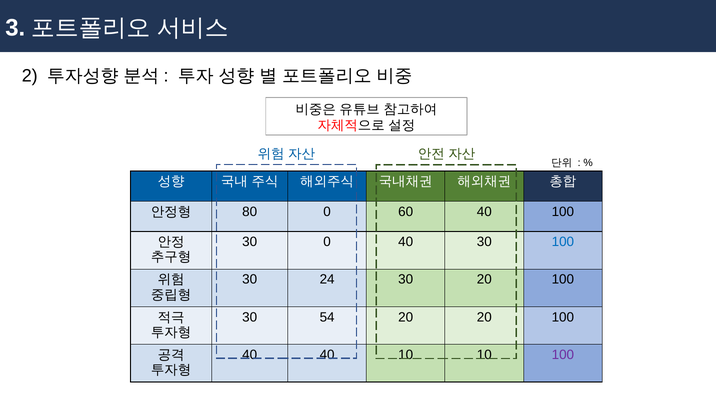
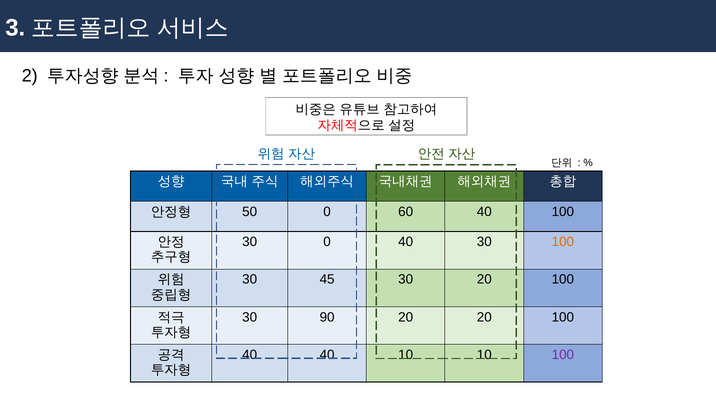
80: 80 -> 50
100 at (563, 242) colour: blue -> orange
24: 24 -> 45
54: 54 -> 90
